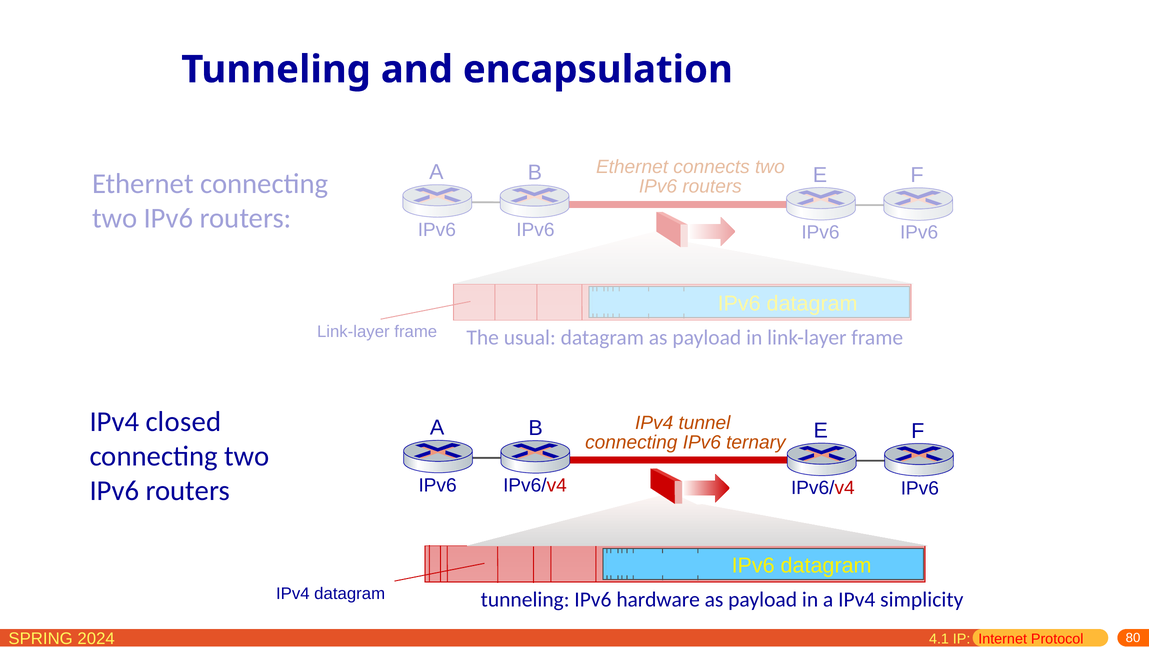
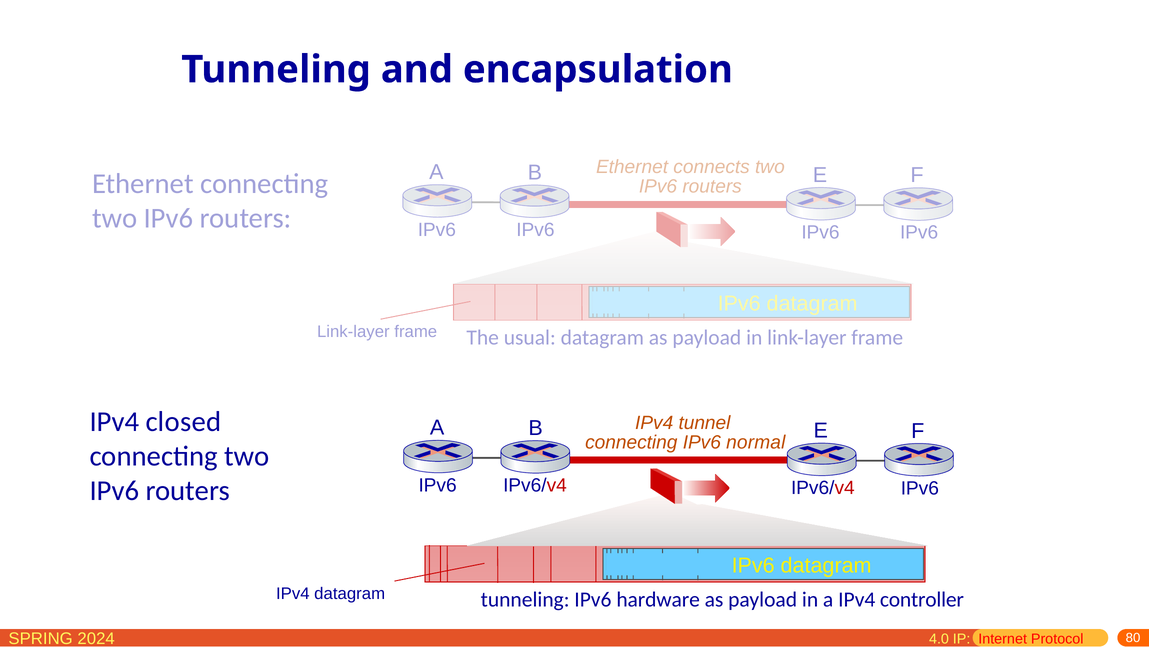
ternary: ternary -> normal
simplicity: simplicity -> controller
4.1: 4.1 -> 4.0
